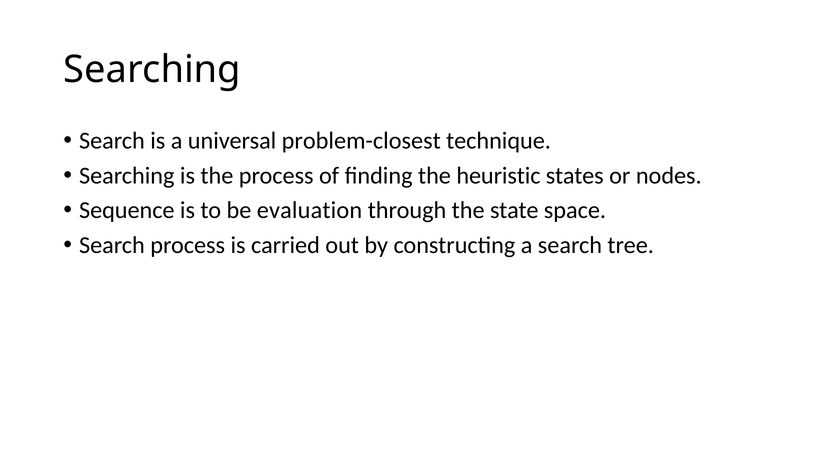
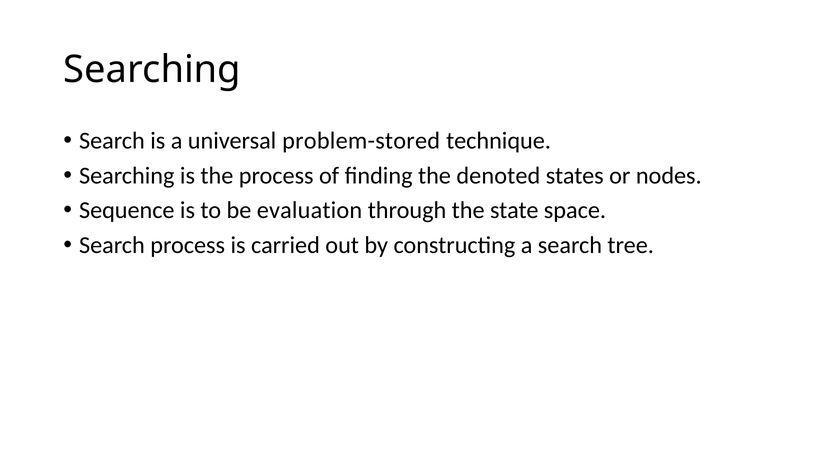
problem-closest: problem-closest -> problem-stored
heuristic: heuristic -> denoted
